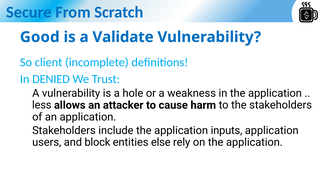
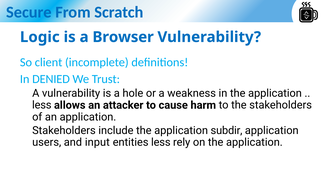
Good: Good -> Logic
Validate: Validate -> Browser
inputs: inputs -> subdir
block: block -> input
entities else: else -> less
